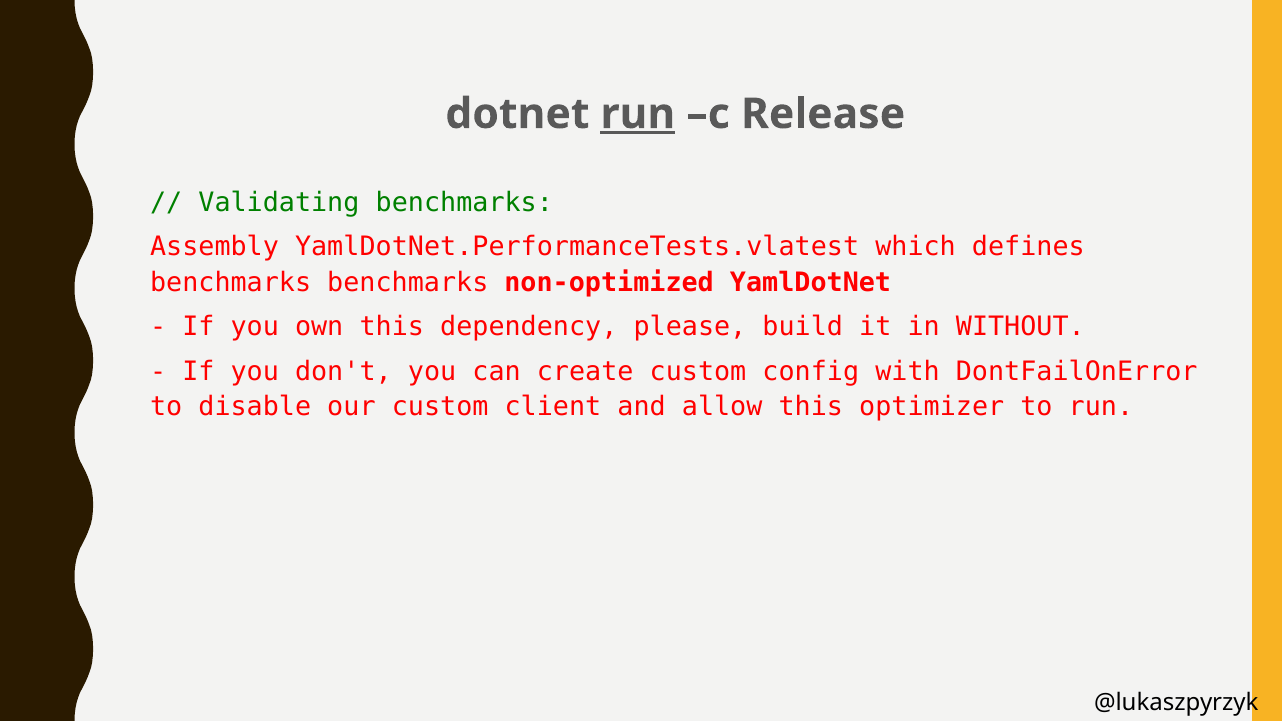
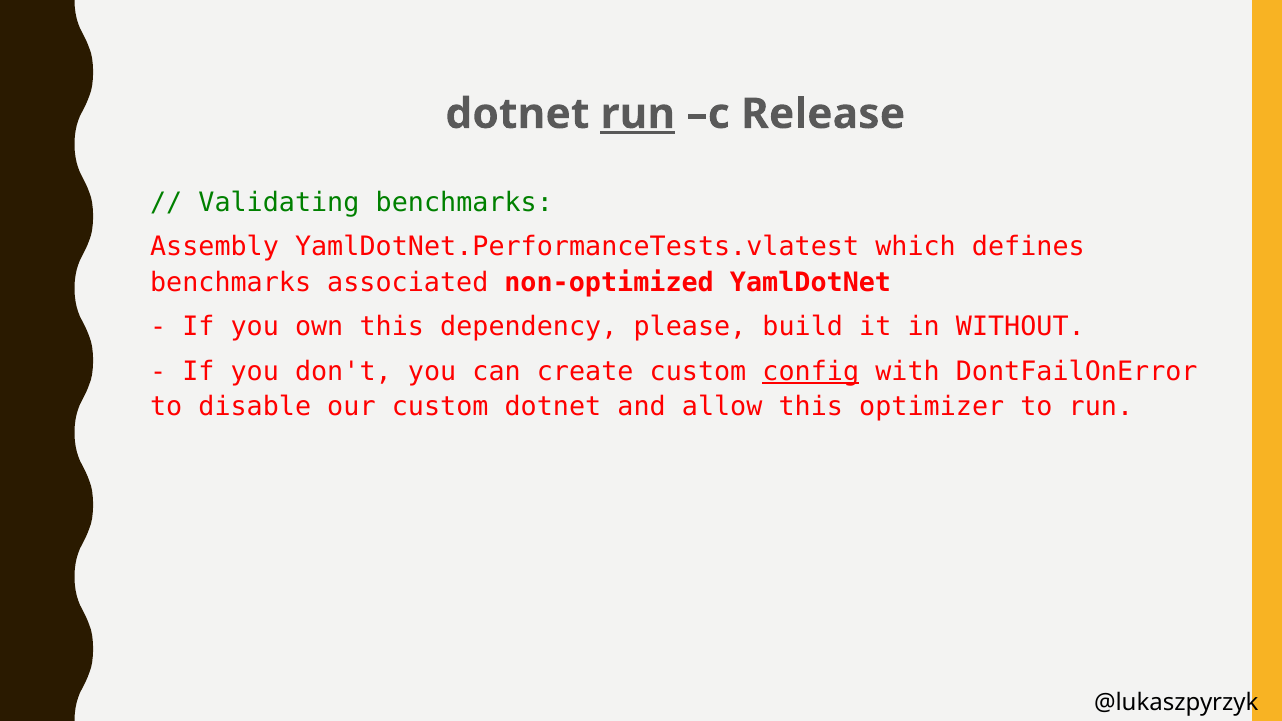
benchmarks benchmarks: benchmarks -> associated
config underline: none -> present
custom client: client -> dotnet
